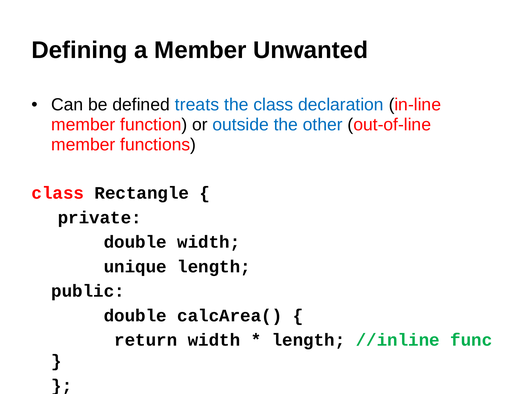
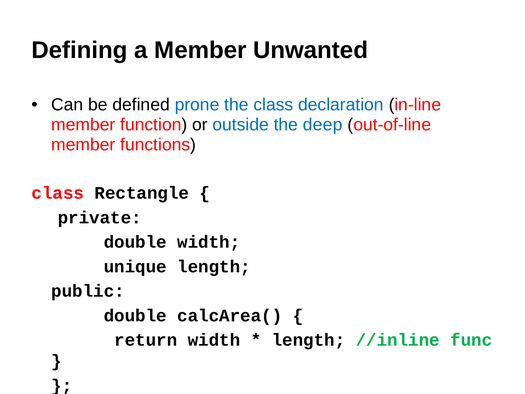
treats: treats -> prone
other: other -> deep
